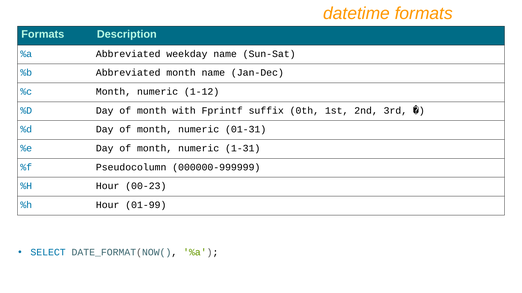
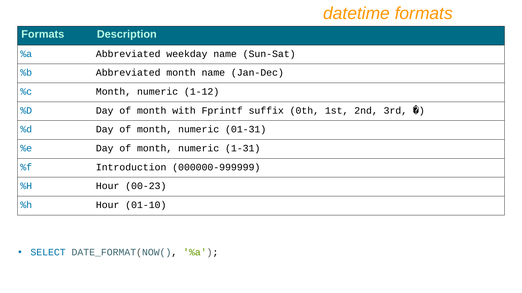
Pseudocolumn: Pseudocolumn -> Introduction
01-99: 01-99 -> 01-10
